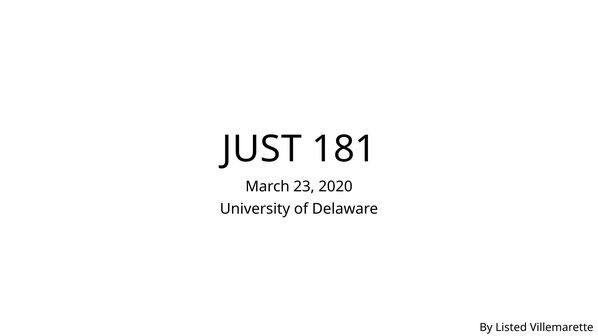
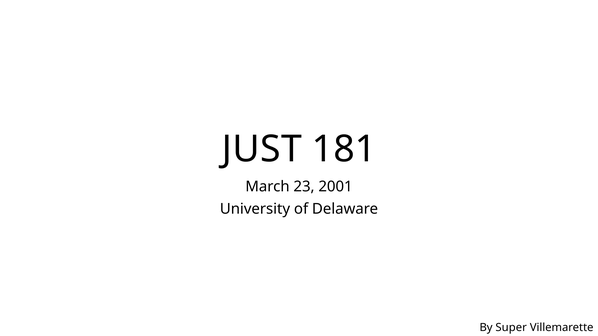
2020: 2020 -> 2001
Listed: Listed -> Super
